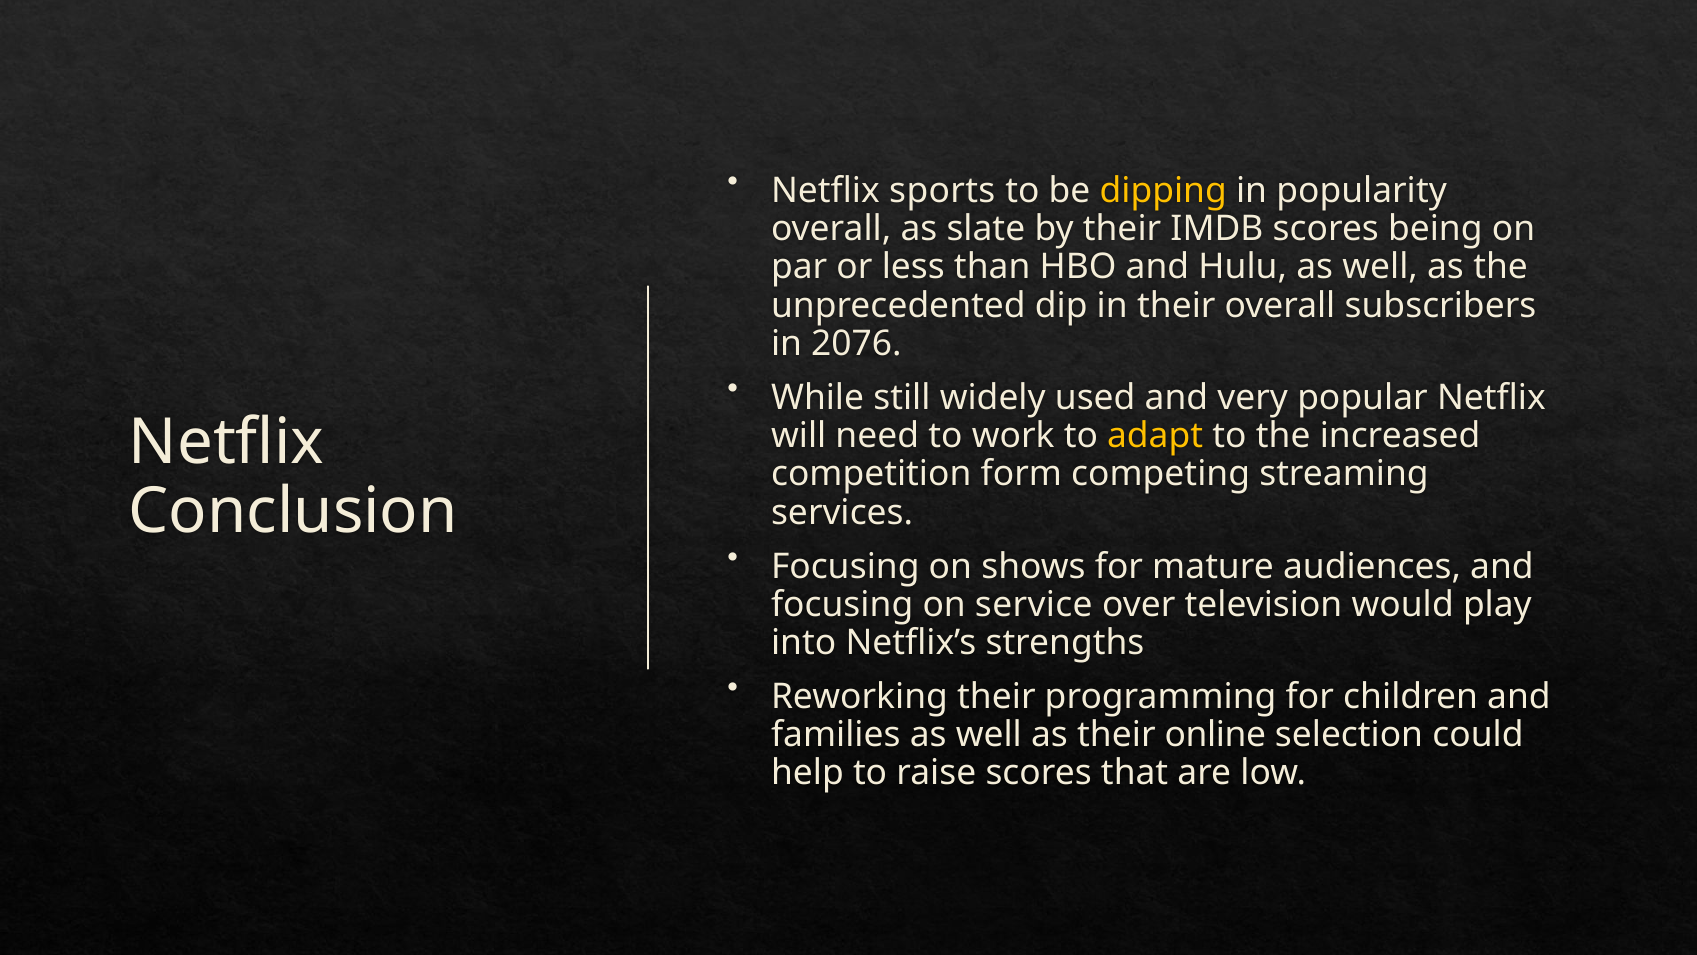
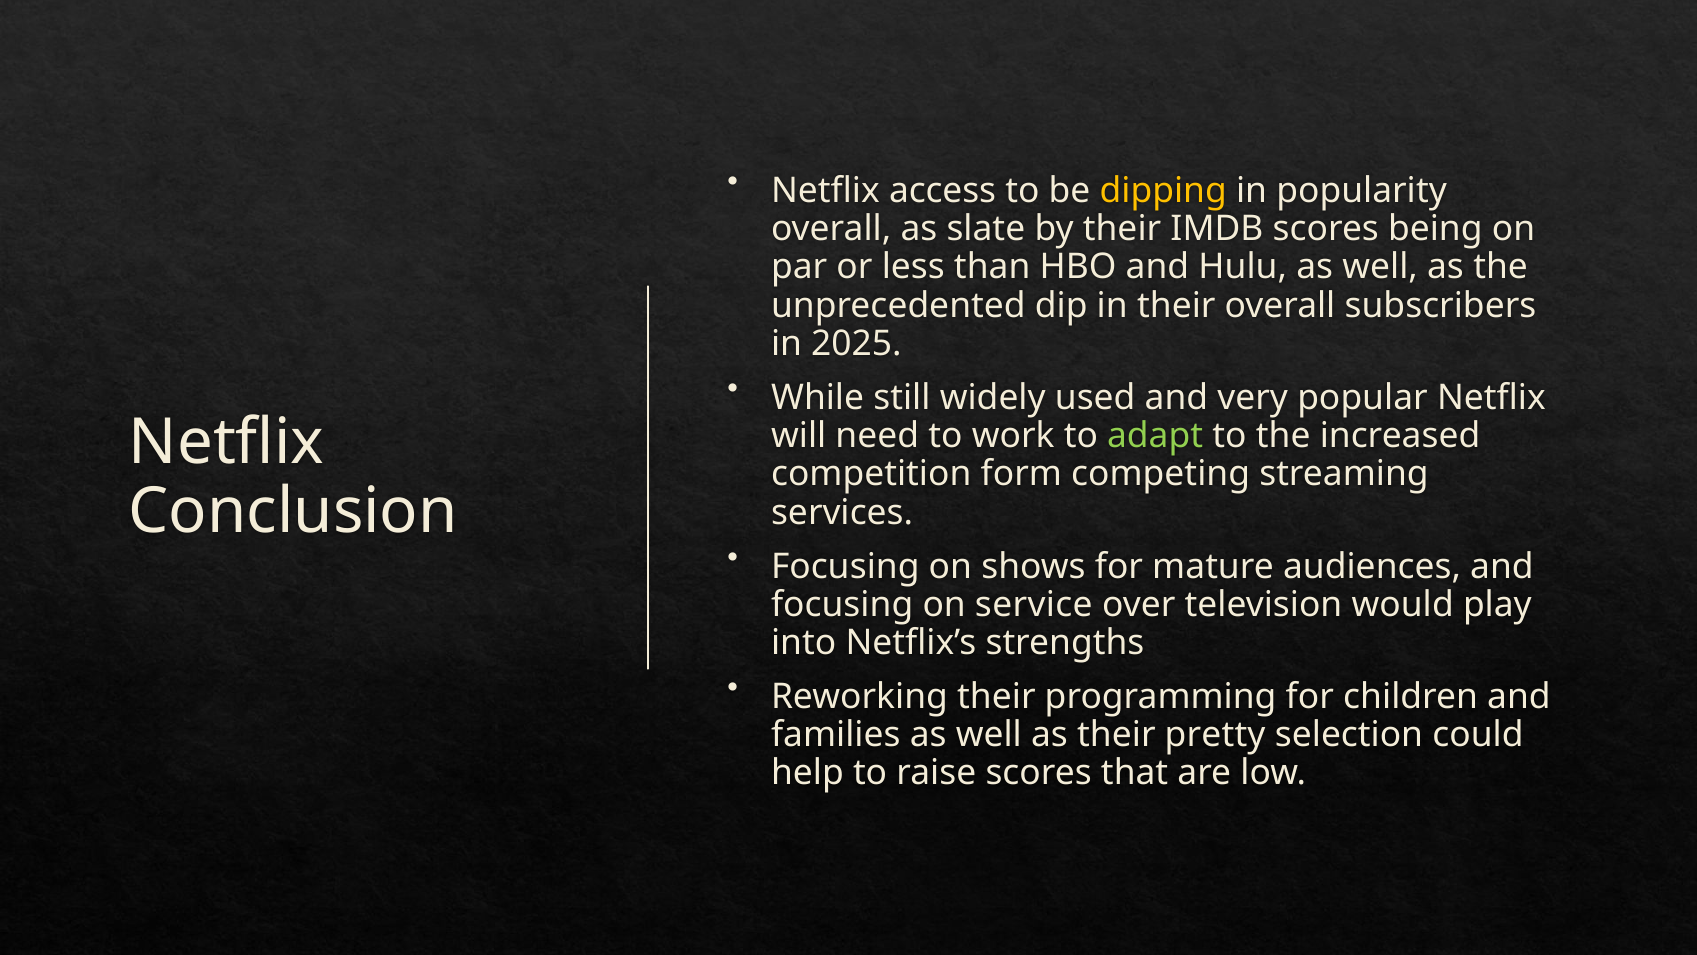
sports: sports -> access
2076: 2076 -> 2025
adapt colour: yellow -> light green
online: online -> pretty
